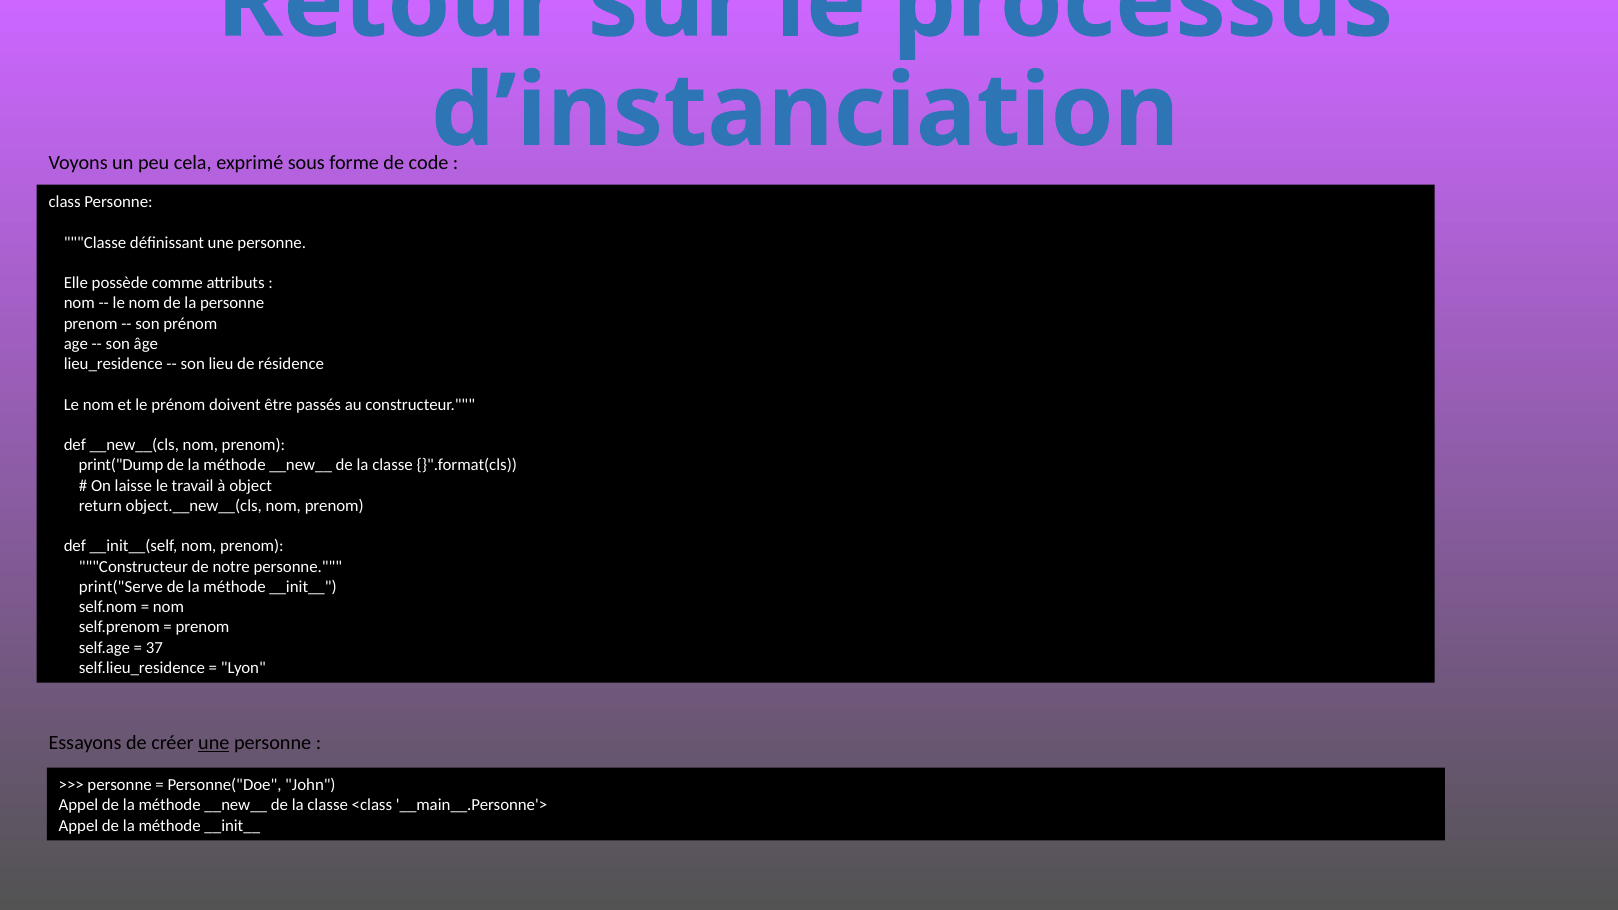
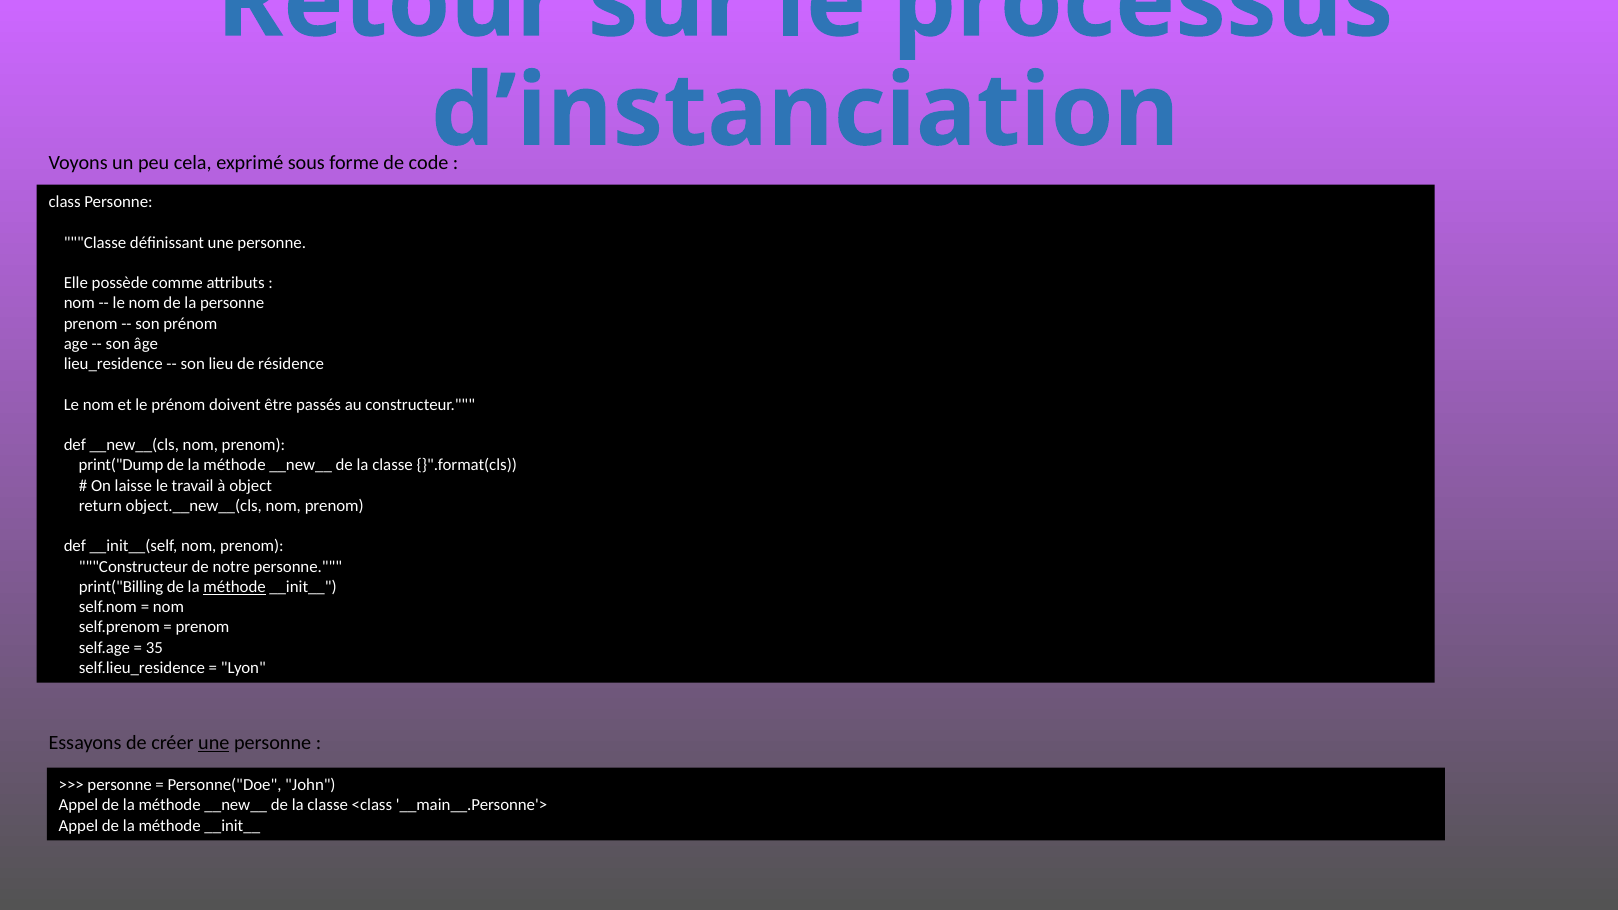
print("Serve: print("Serve -> print("Billing
méthode at (235, 587) underline: none -> present
37: 37 -> 35
